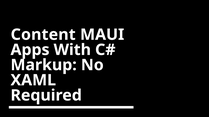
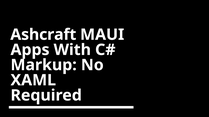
Content: Content -> Ashcraft
